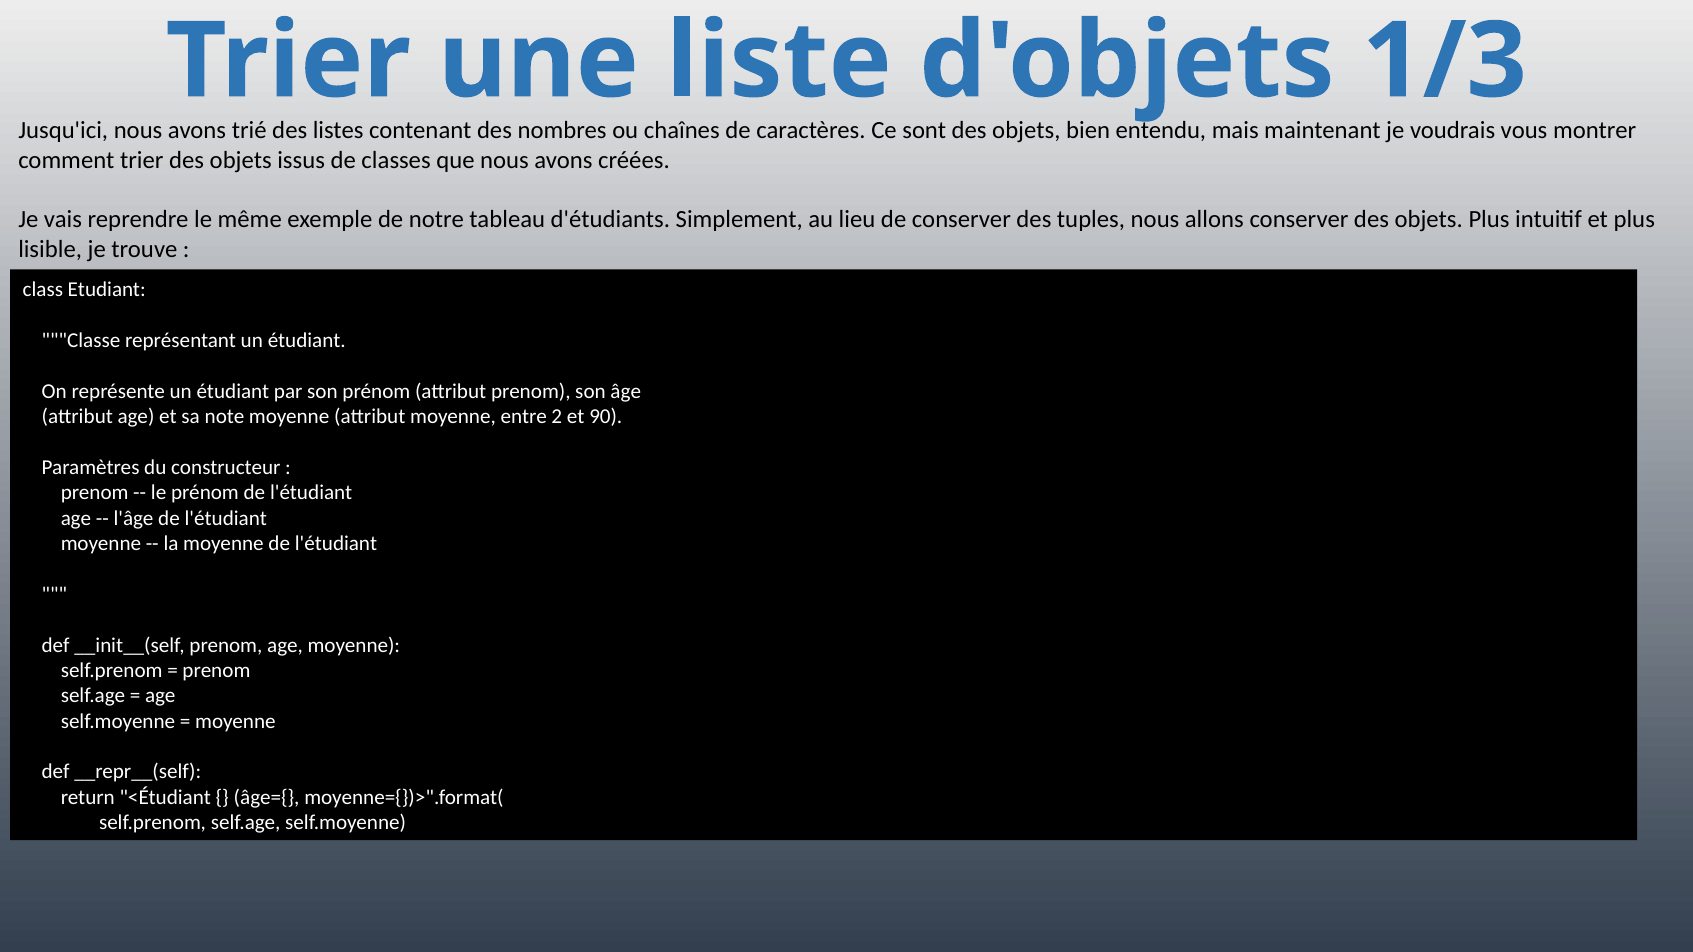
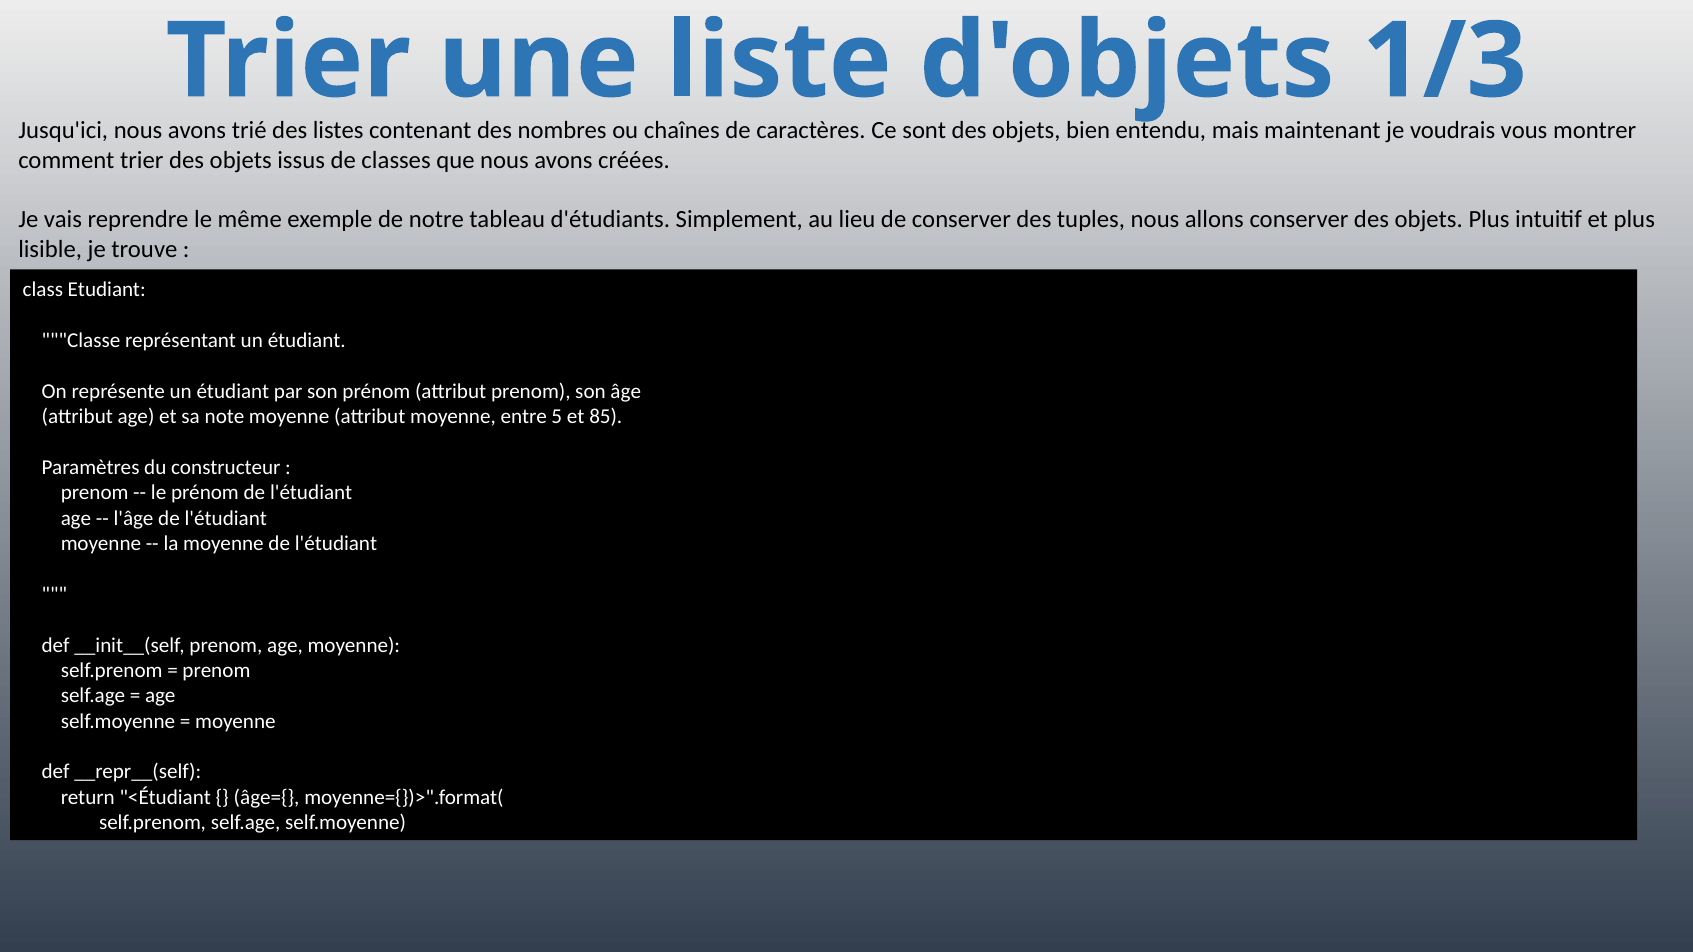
2: 2 -> 5
90: 90 -> 85
